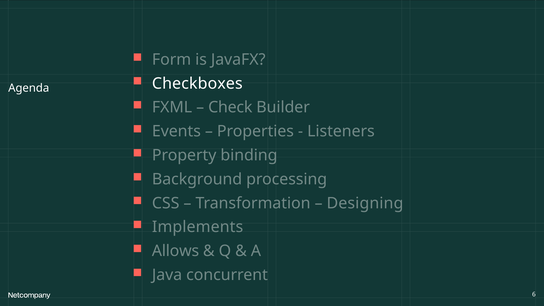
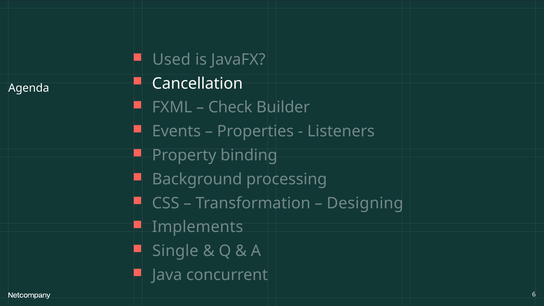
Form: Form -> Used
Checkboxes: Checkboxes -> Cancellation
Allows: Allows -> Single
